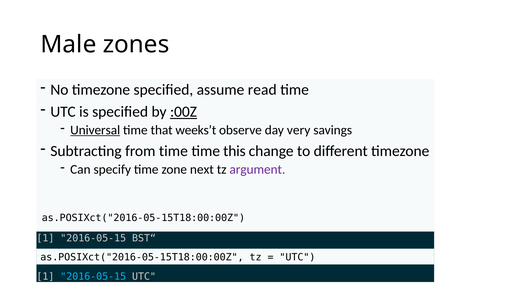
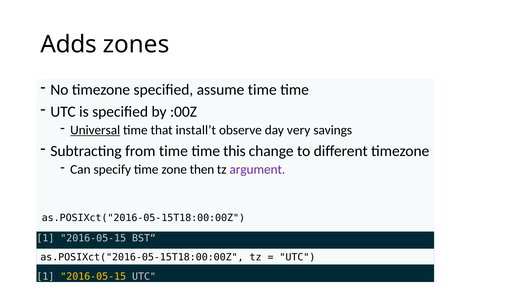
Male: Male -> Adds
assume read: read -> time
:00Z underline: present -> none
weeks’t: weeks’t -> install’t
next: next -> then
2016-05-15 at (93, 277) colour: light blue -> yellow
